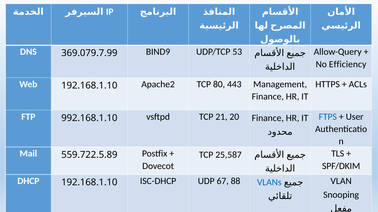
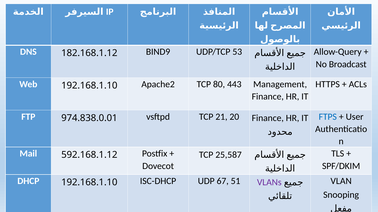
369.079.7.99: 369.079.7.99 -> 182.168.1.12
Efficiency: Efficiency -> Broadcast
992.168.1.10: 992.168.1.10 -> 974.838.0.01
559.722.5.89: 559.722.5.89 -> 592.168.1.12
88: 88 -> 51
VLANs colour: blue -> purple
